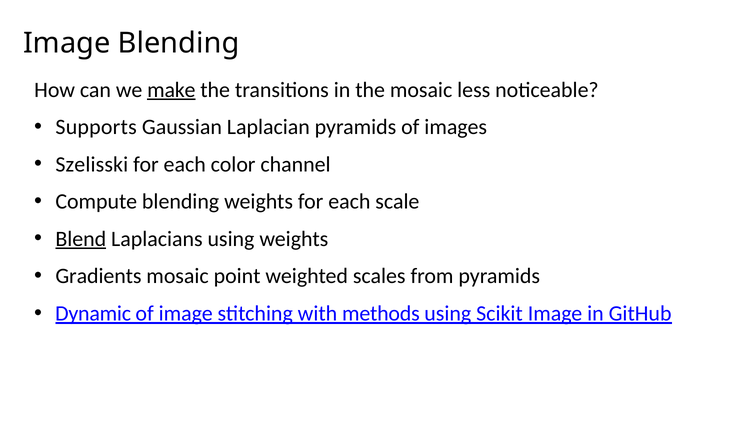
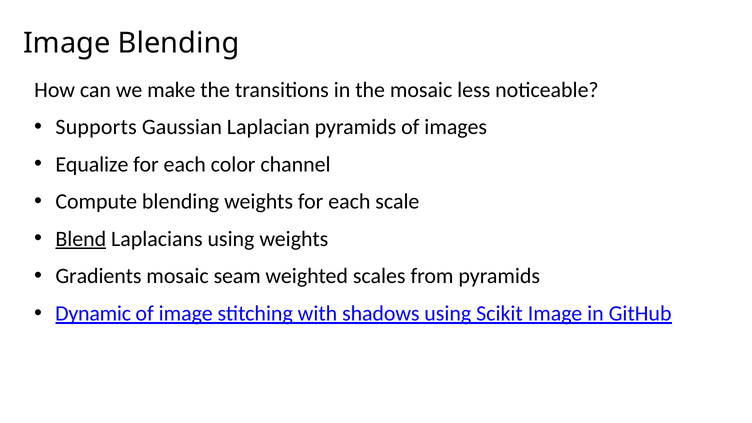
make underline: present -> none
Szelisski: Szelisski -> Equalize
point: point -> seam
methods: methods -> shadows
